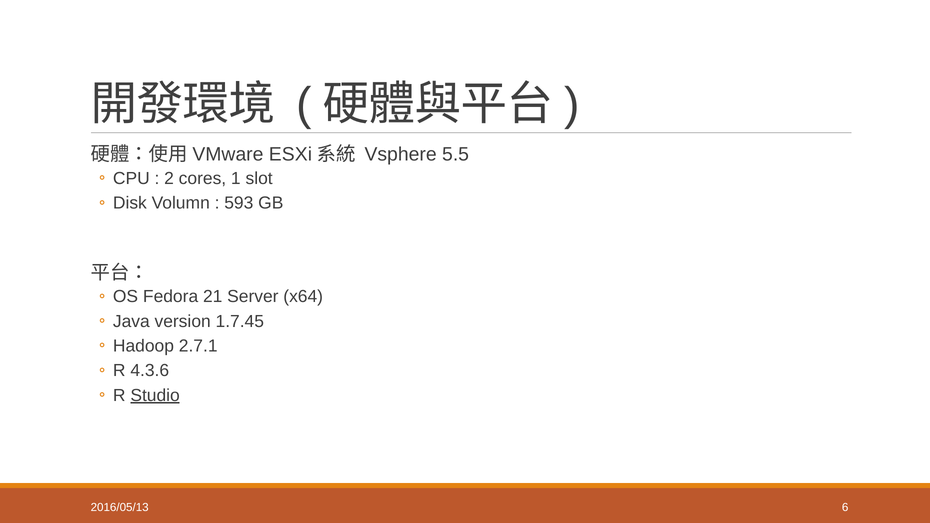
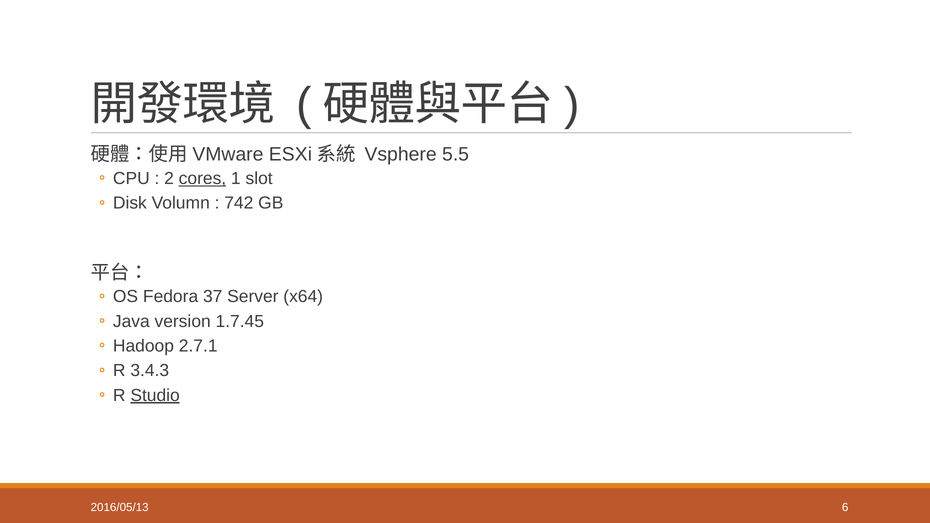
cores underline: none -> present
593: 593 -> 742
21: 21 -> 37
4.3.6: 4.3.6 -> 3.4.3
